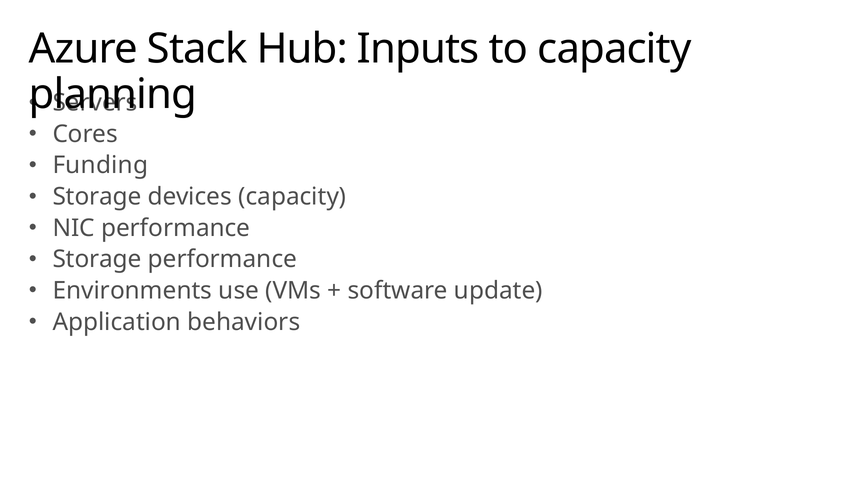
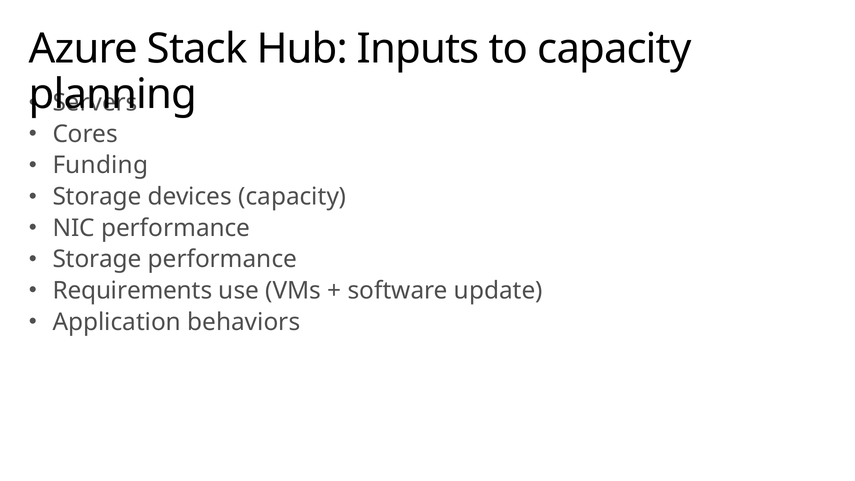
Environments: Environments -> Requirements
